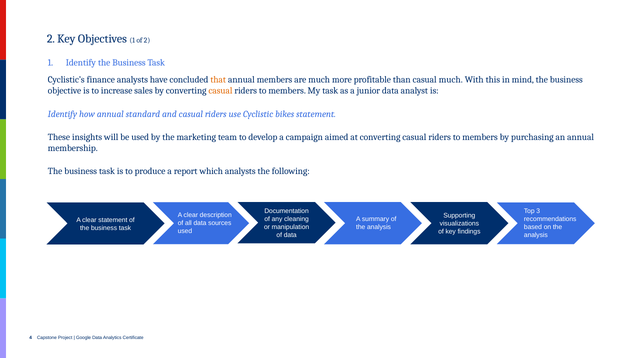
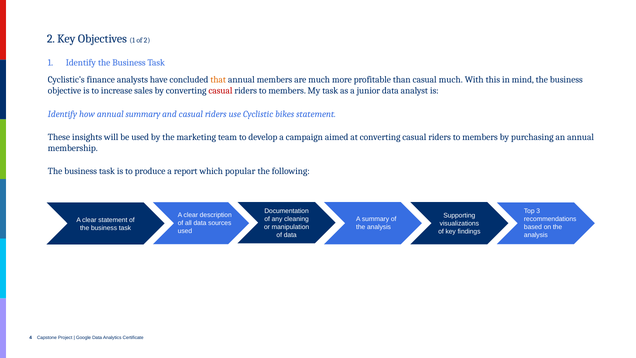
casual at (220, 91) colour: orange -> red
annual standard: standard -> summary
which analysts: analysts -> popular
